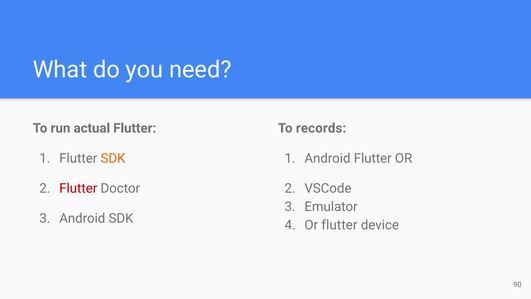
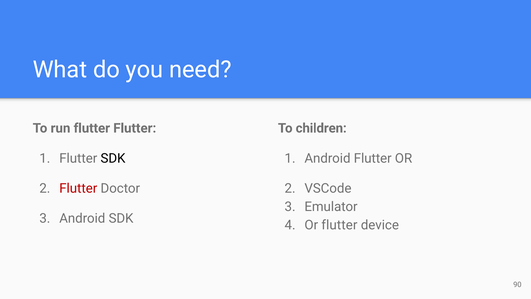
run actual: actual -> flutter
records: records -> children
SDK at (113, 158) colour: orange -> black
